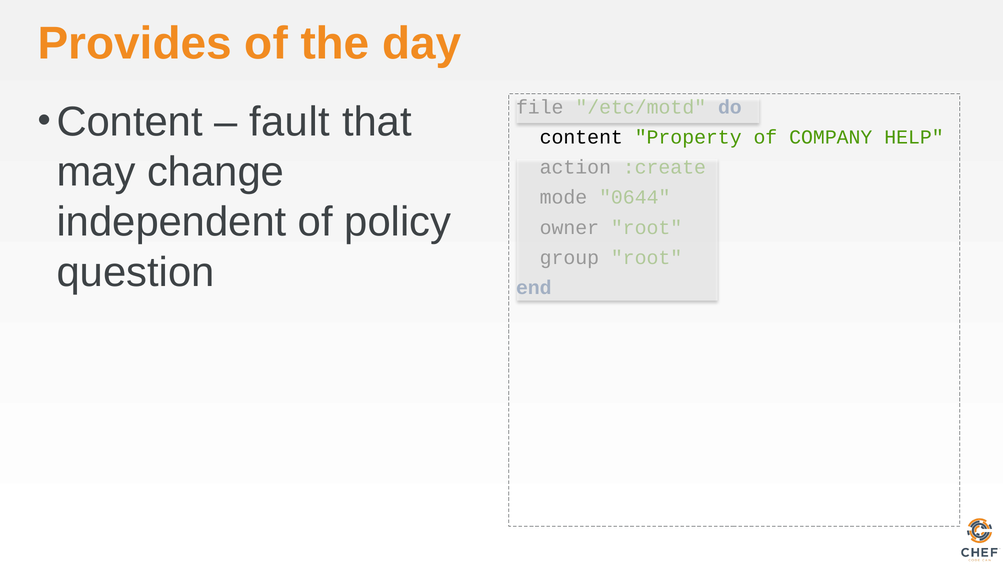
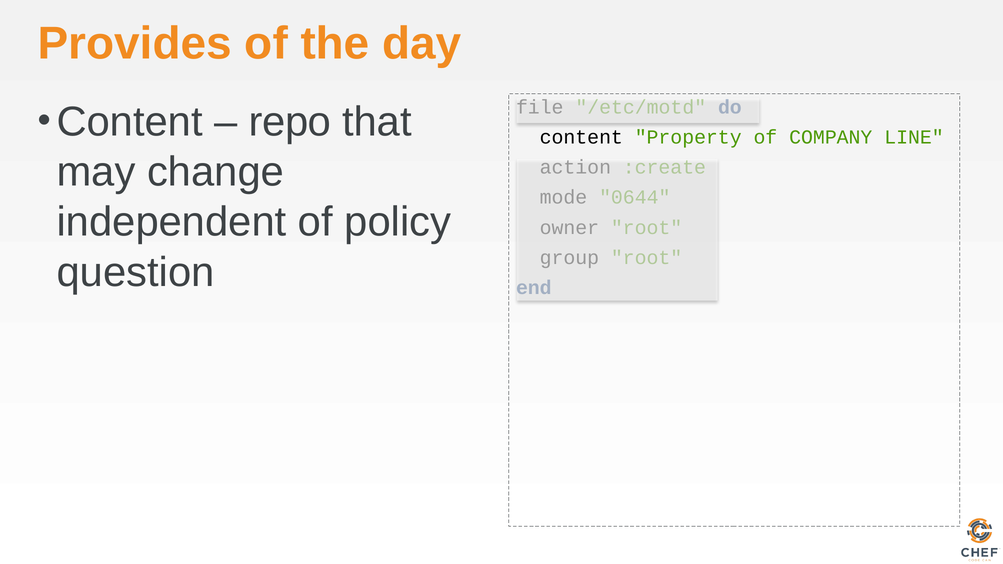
fault: fault -> repo
HELP: HELP -> LINE
